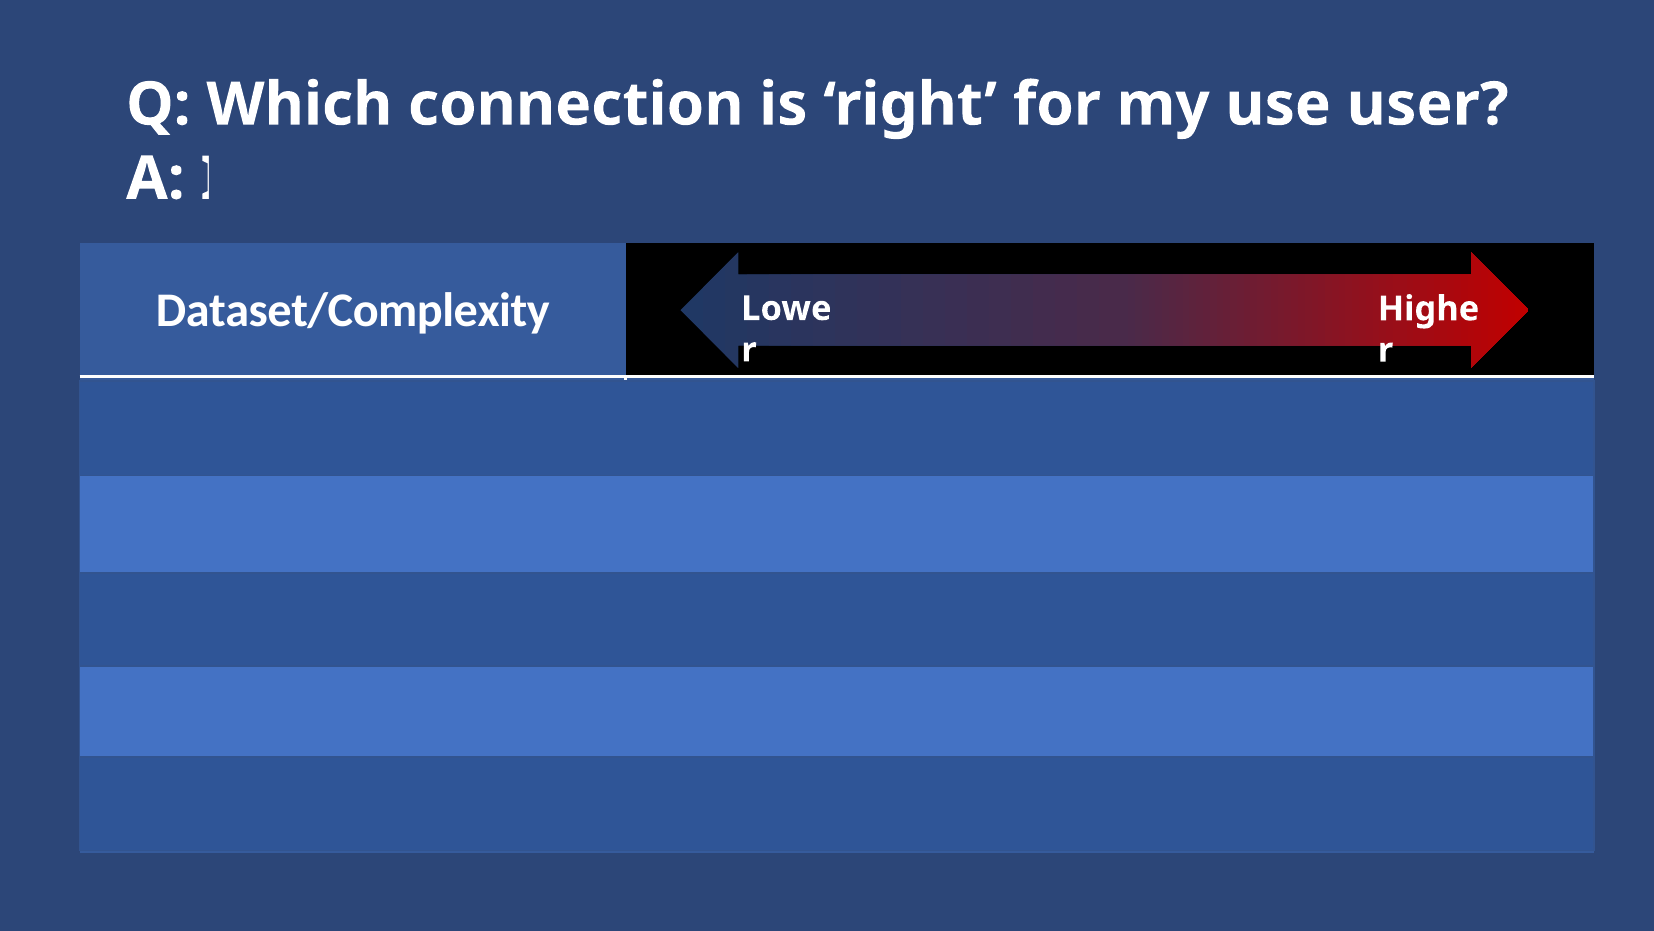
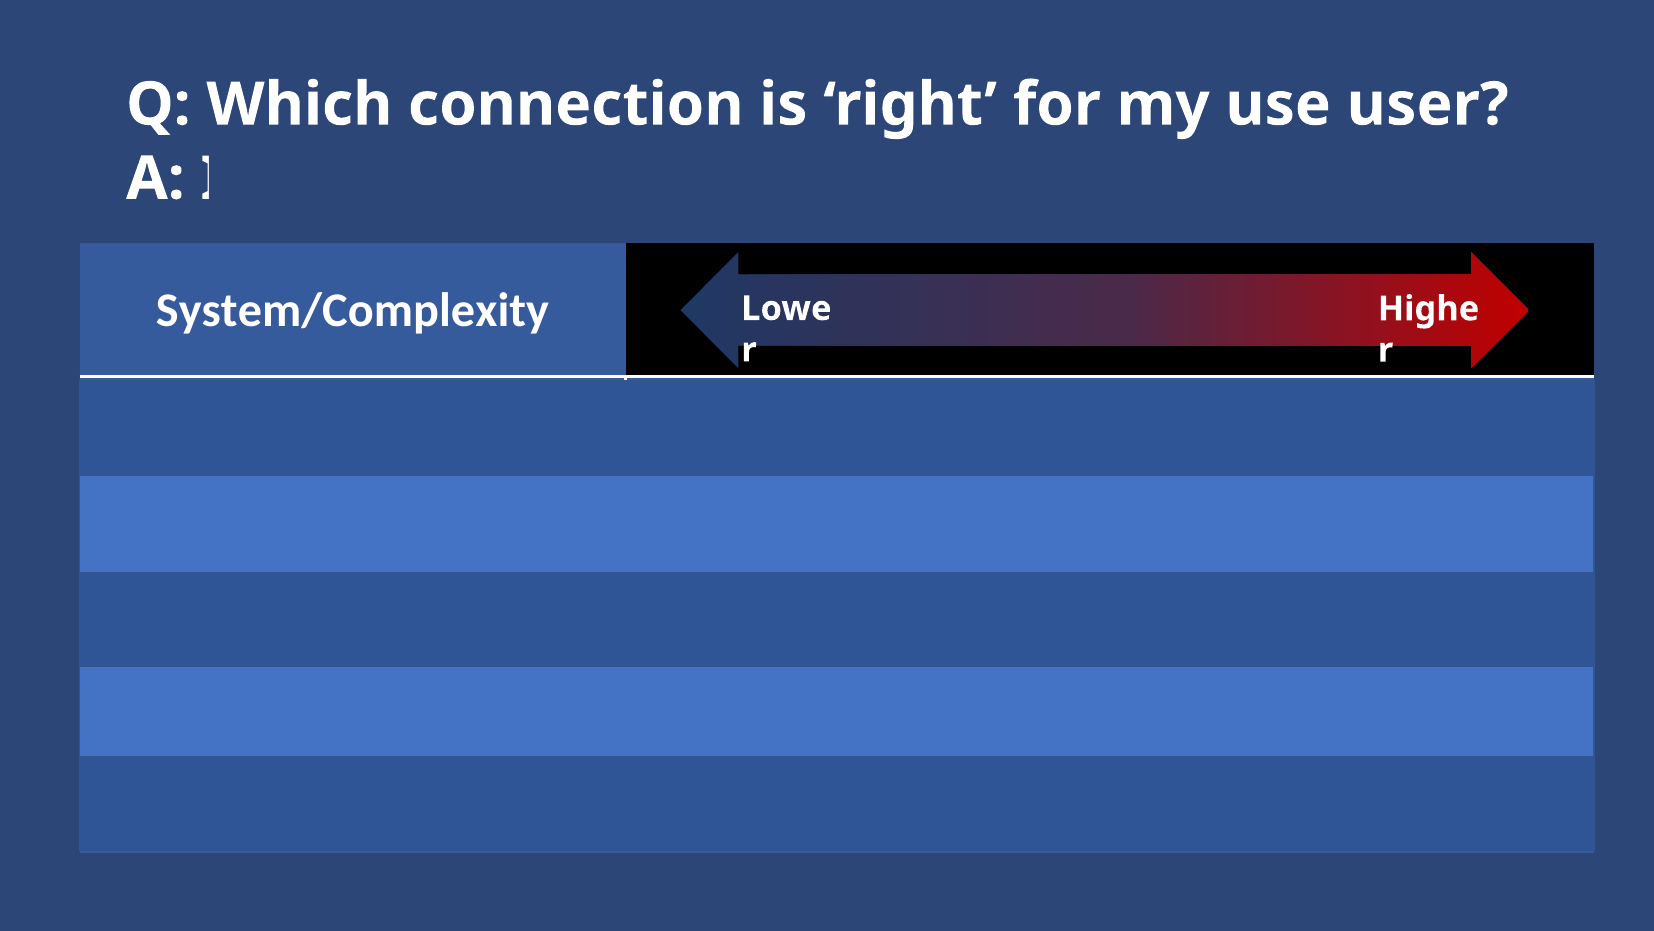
Dataset/Complexity: Dataset/Complexity -> System/Complexity
